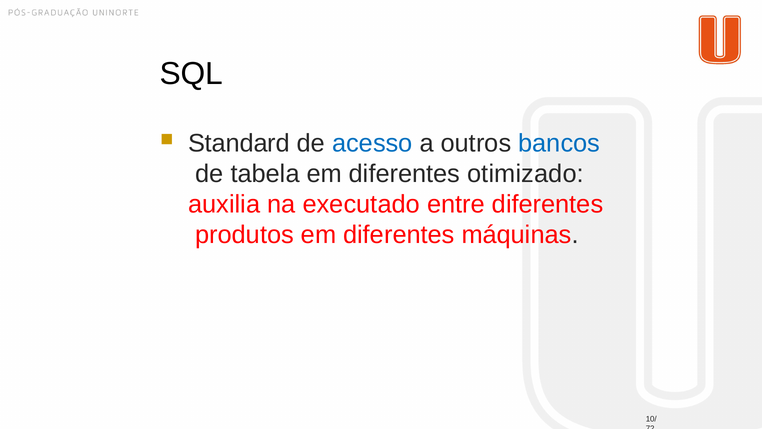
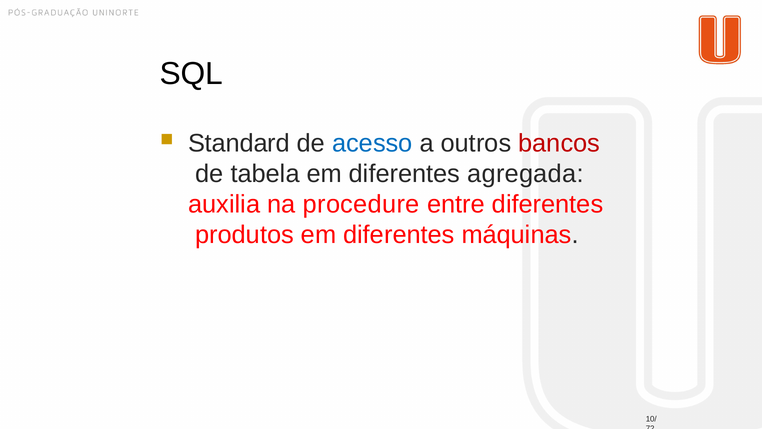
bancos colour: blue -> red
otimizado: otimizado -> agregada
executado: executado -> procedure
